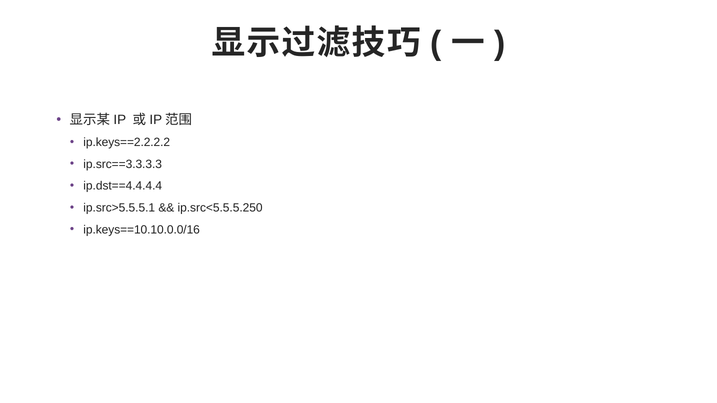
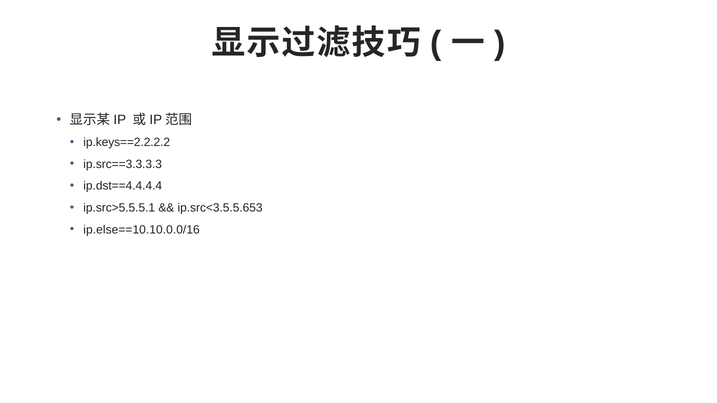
ip.src<5.5.5.250: ip.src<5.5.5.250 -> ip.src<3.5.5.653
ip.keys==10.10.0.0/16: ip.keys==10.10.0.0/16 -> ip.else==10.10.0.0/16
